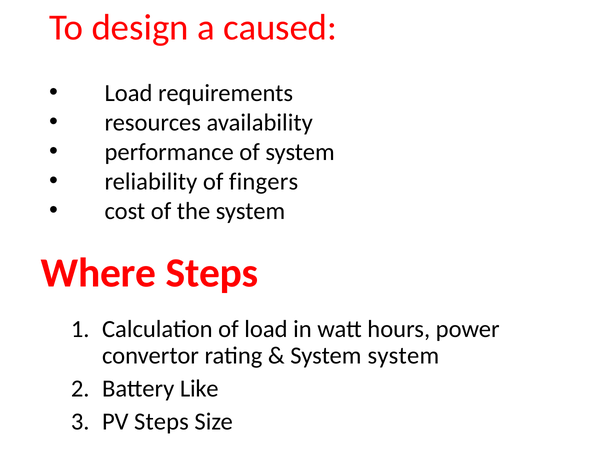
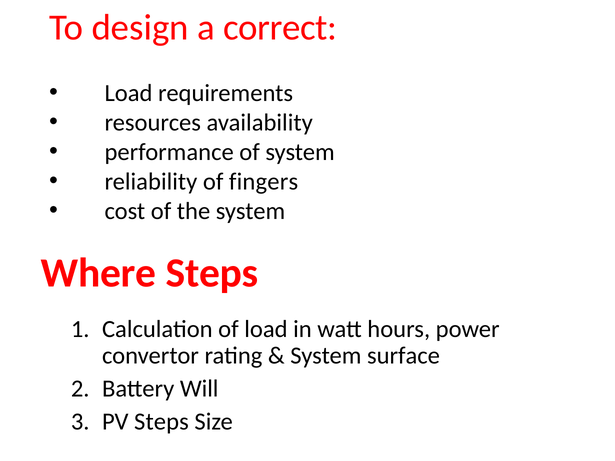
caused: caused -> correct
System system: system -> surface
Like: Like -> Will
